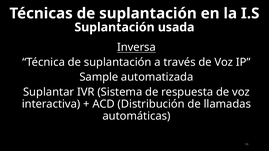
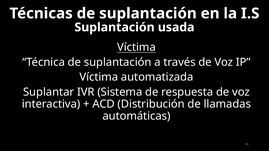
Inversa at (136, 47): Inversa -> Víctima
Sample at (99, 77): Sample -> Víctima
